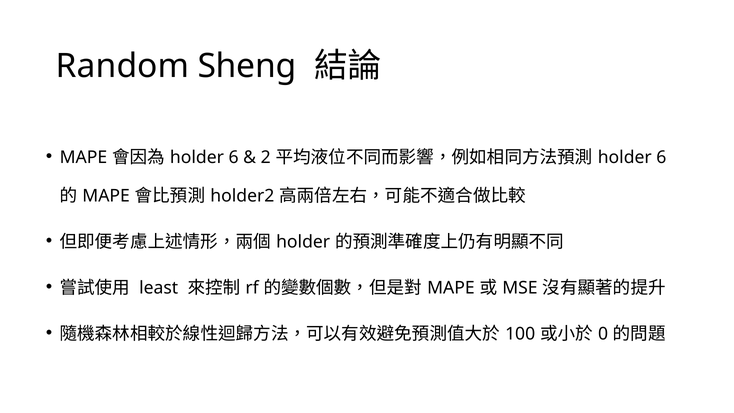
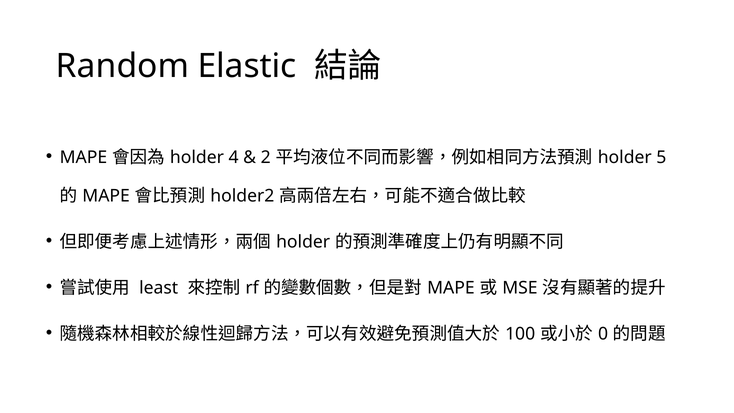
Sheng: Sheng -> Elastic
6 at (234, 157): 6 -> 4
6 at (661, 157): 6 -> 5
